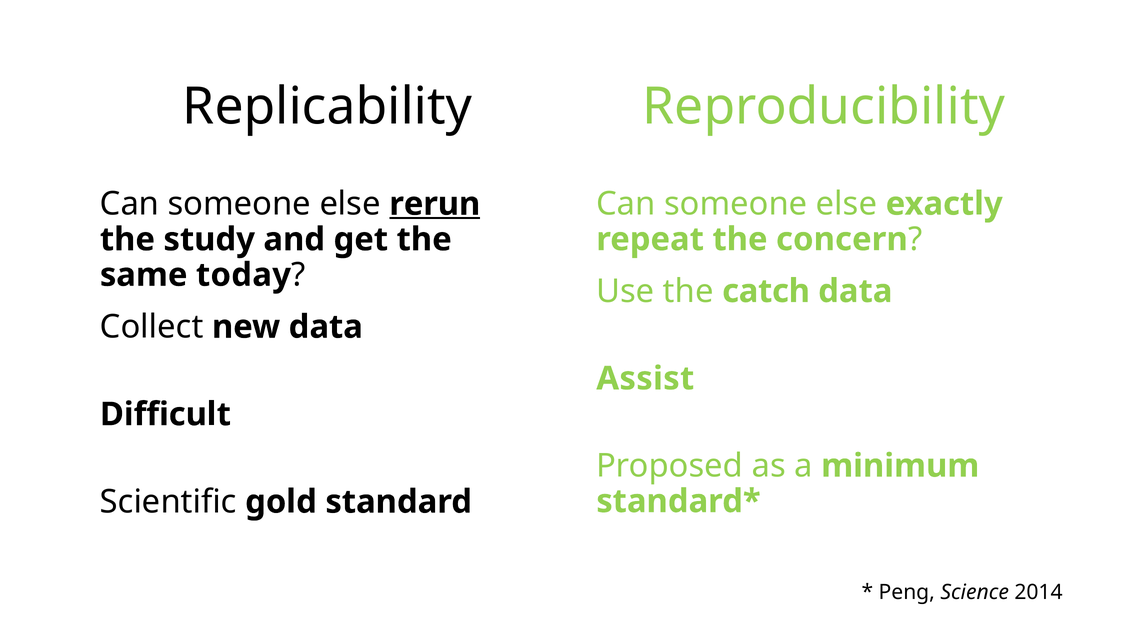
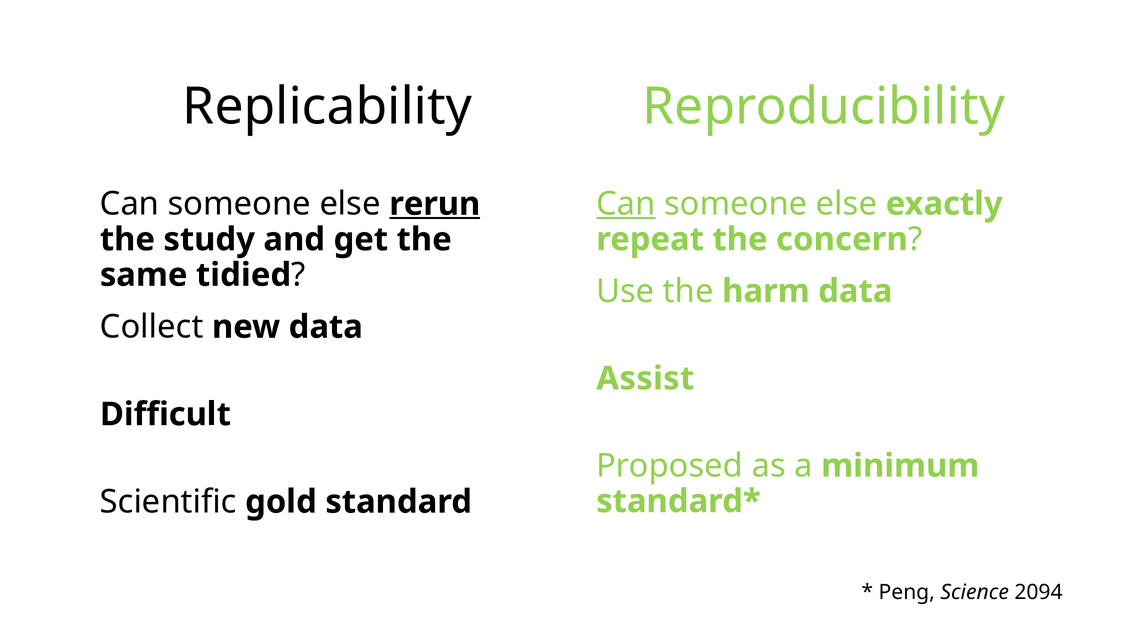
Can at (626, 204) underline: none -> present
today: today -> tidied
catch: catch -> harm
2014: 2014 -> 2094
